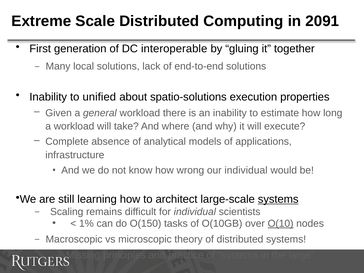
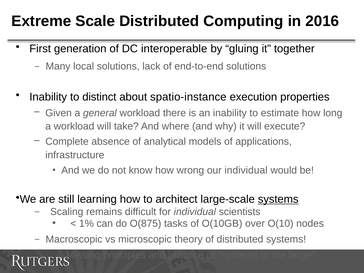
2091: 2091 -> 2016
unified: unified -> distinct
spatio-solutions: spatio-solutions -> spatio-instance
O(150: O(150 -> O(875
O(10 underline: present -> none
